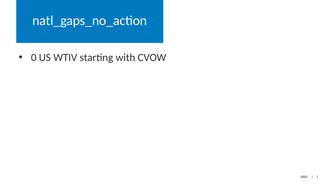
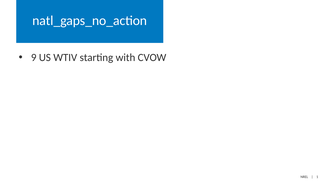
0: 0 -> 9
